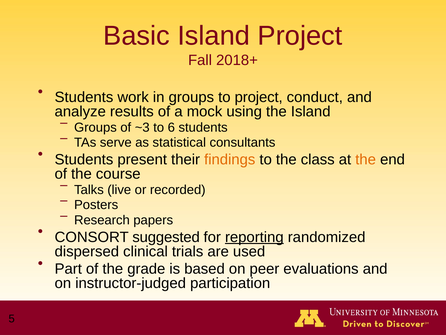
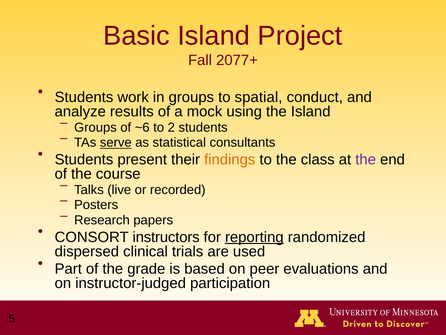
2018+: 2018+ -> 2077+
to project: project -> spatial
~3: ~3 -> ~6
6: 6 -> 2
serve underline: none -> present
the at (366, 159) colour: orange -> purple
suggested: suggested -> instructors
